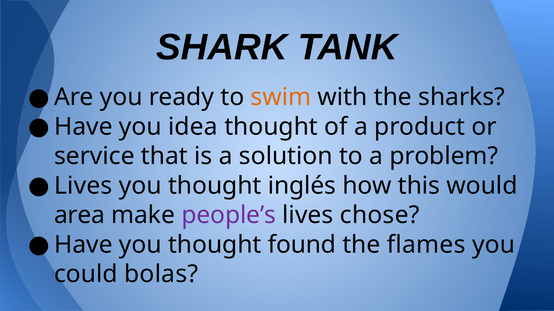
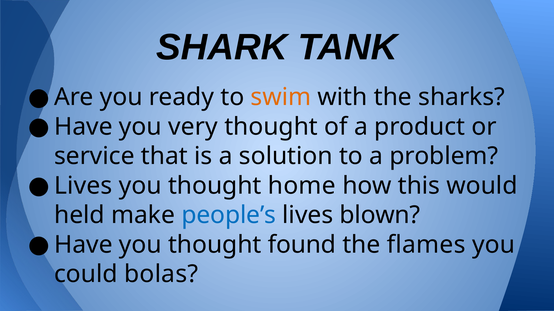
idea: idea -> very
inglés: inglés -> home
area: area -> held
people’s colour: purple -> blue
chose: chose -> blown
